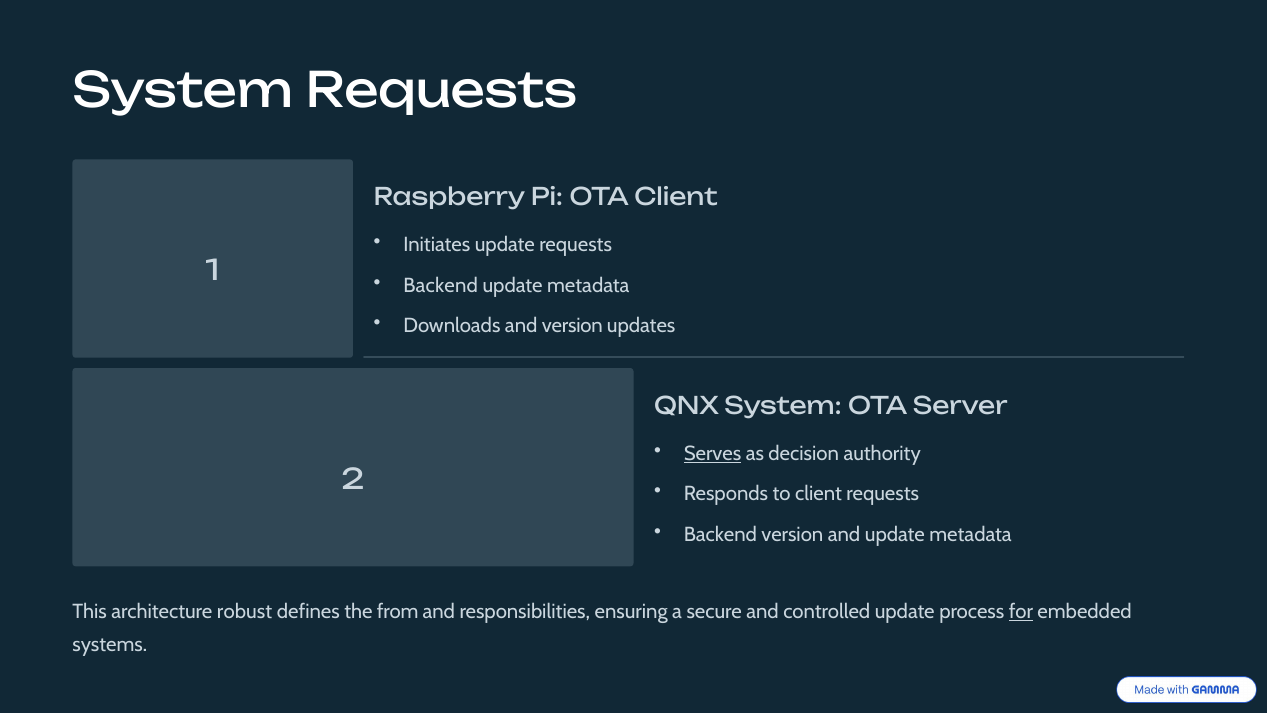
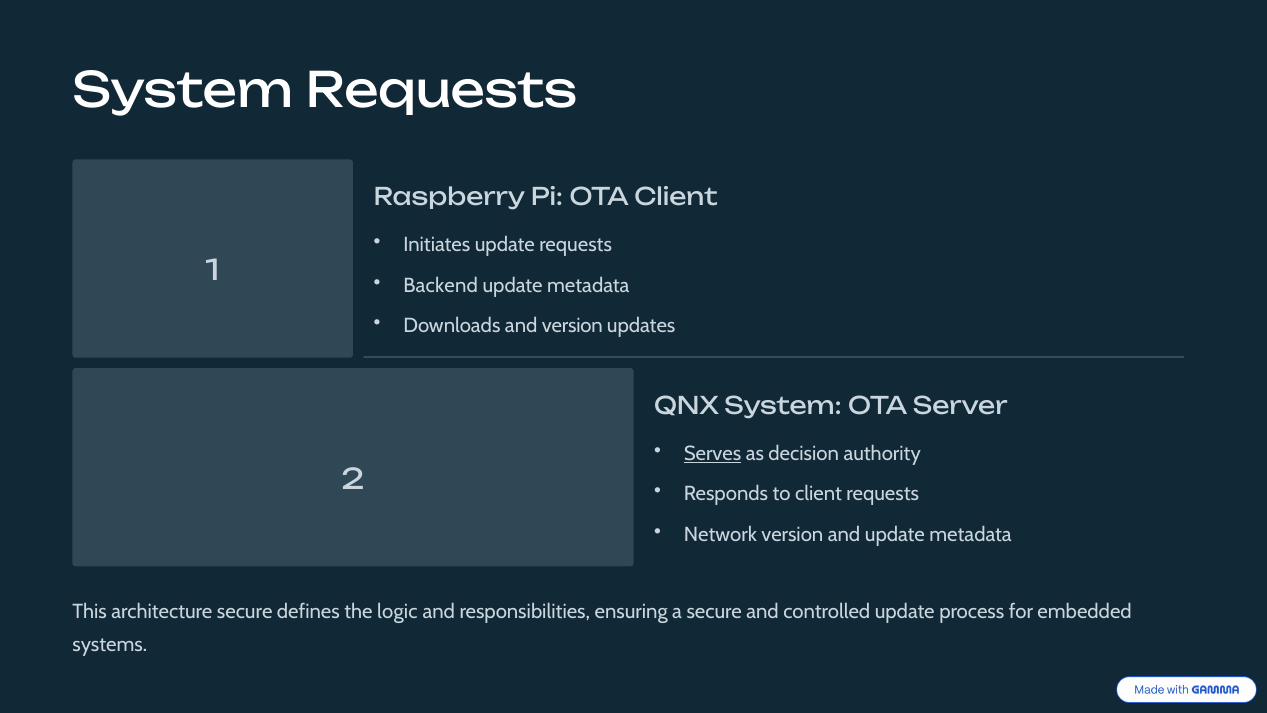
Backend at (720, 534): Backend -> Network
architecture robust: robust -> secure
from: from -> logic
for underline: present -> none
